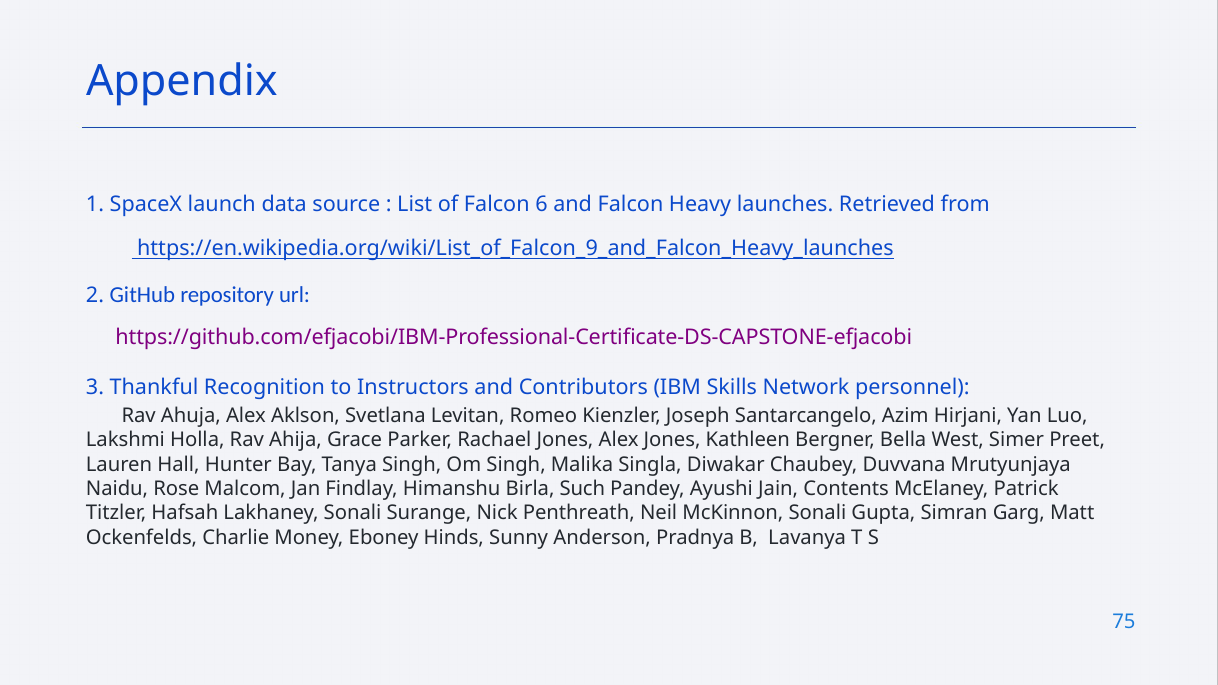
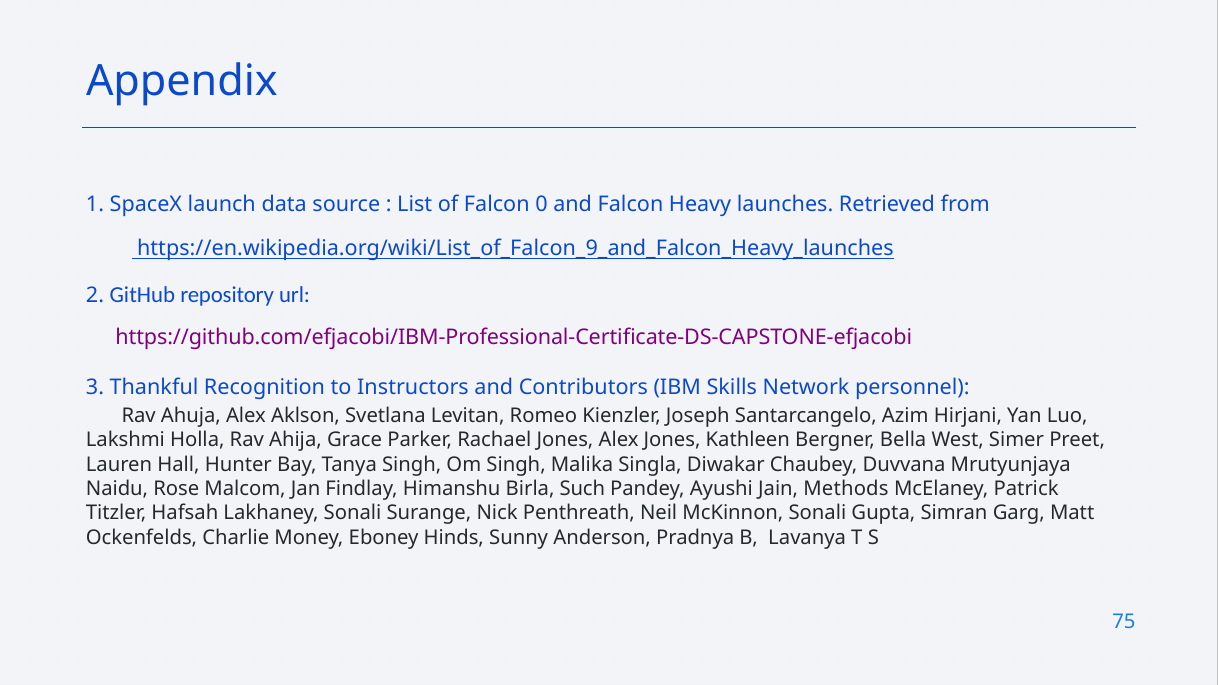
6: 6 -> 0
Contents: Contents -> Methods
